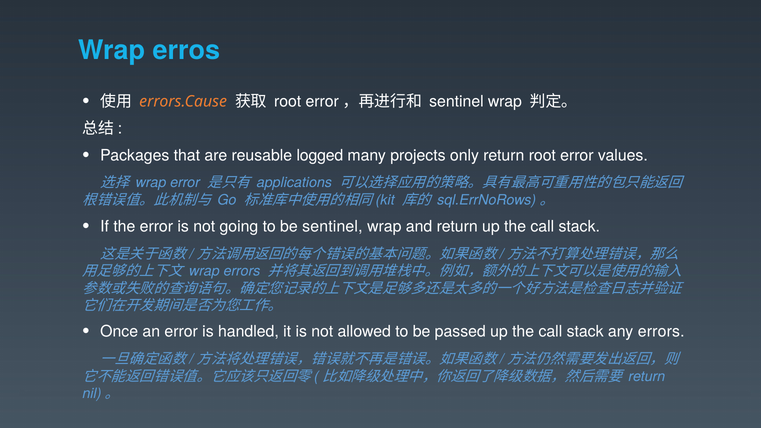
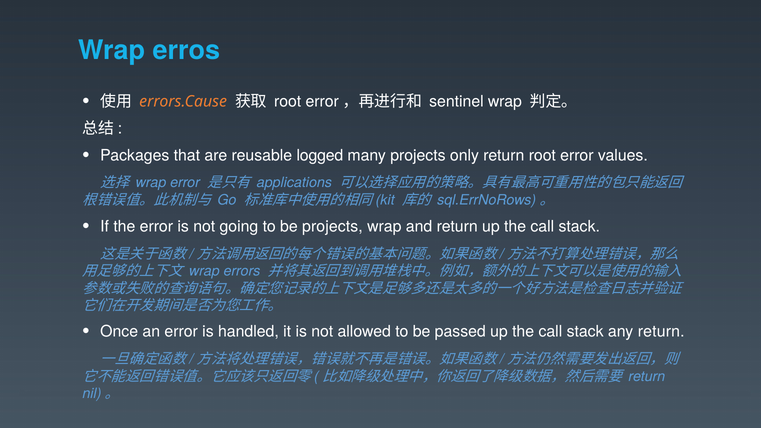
be sentinel: sentinel -> projects
any errors: errors -> return
